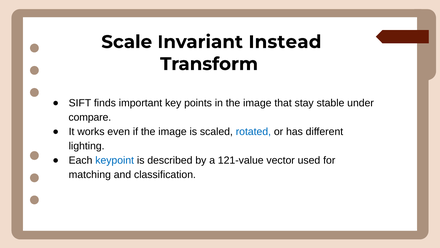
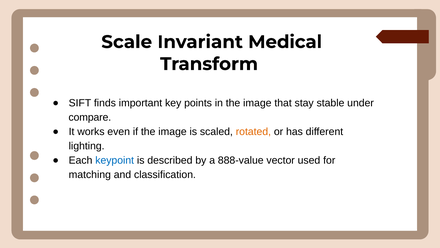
Instead: Instead -> Medical
rotated colour: blue -> orange
121-value: 121-value -> 888-value
